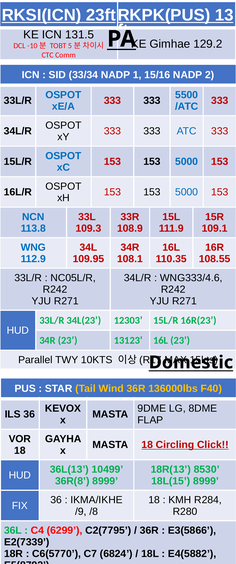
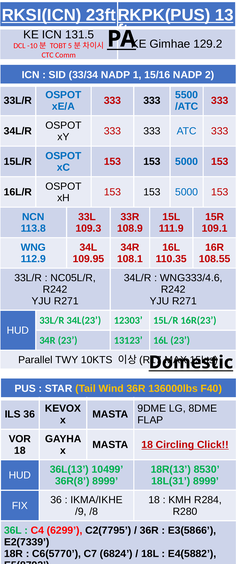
18L(15: 18L(15 -> 18L(31
